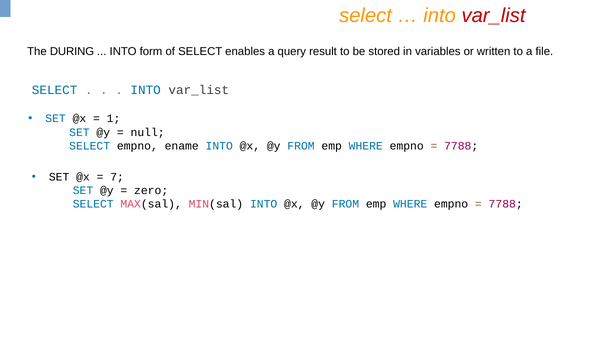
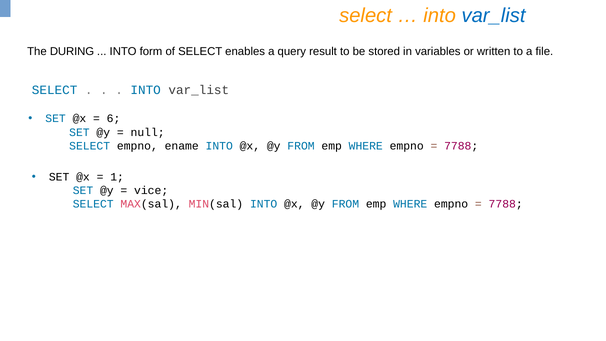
var_list at (494, 16) colour: red -> blue
1: 1 -> 6
7: 7 -> 1
zero: zero -> vice
